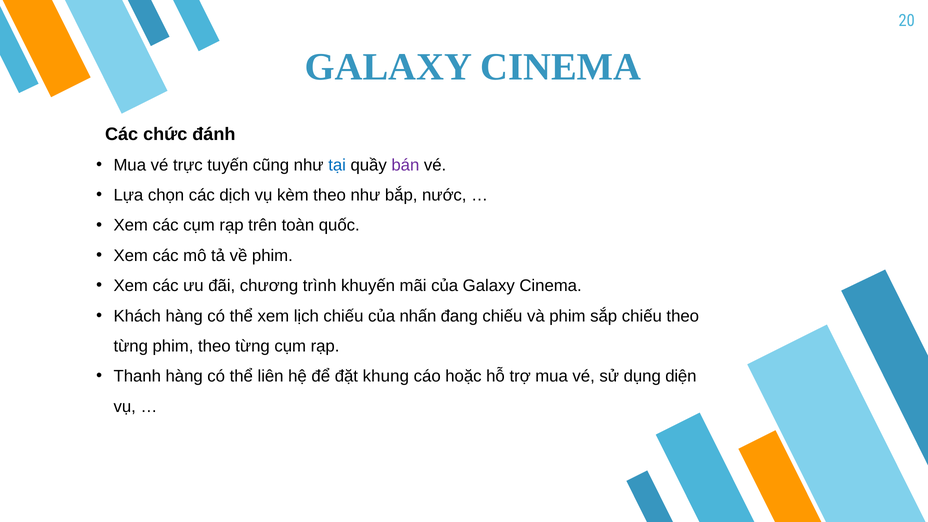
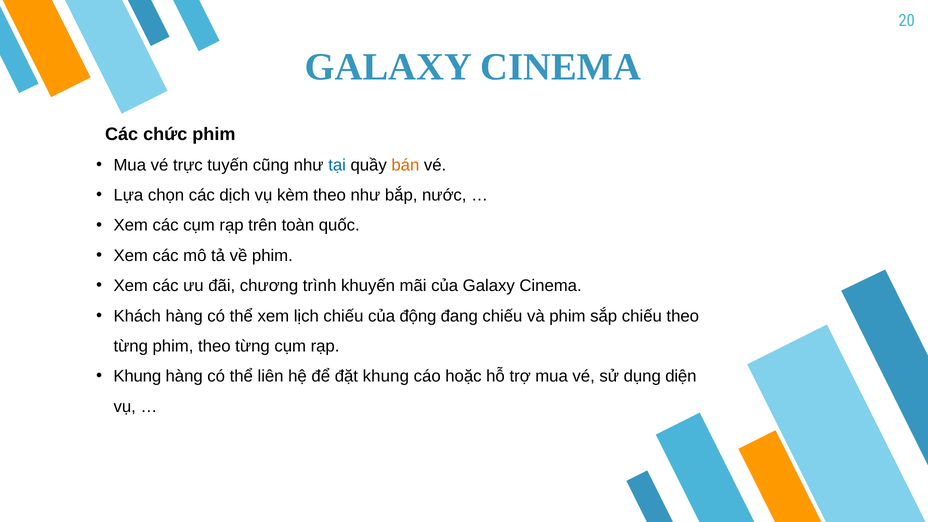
chức đánh: đánh -> phim
bán colour: purple -> orange
nhấn: nhấn -> động
Thanh at (137, 376): Thanh -> Khung
